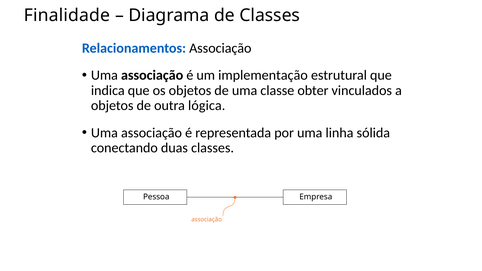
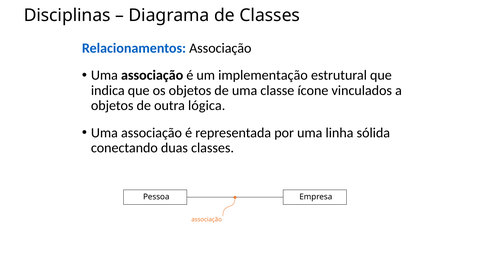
Finalidade: Finalidade -> Disciplinas
obter: obter -> ícone
